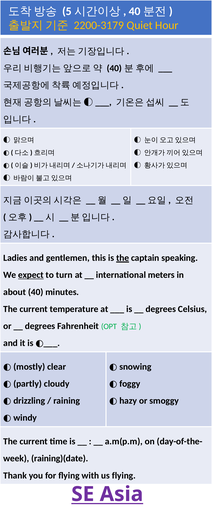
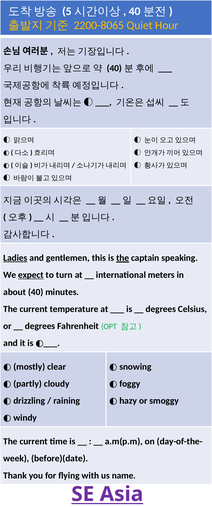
2200-3179: 2200-3179 -> 2200-8065
Ladies underline: none -> present
raining)(date: raining)(date -> before)(date
us flying: flying -> name
